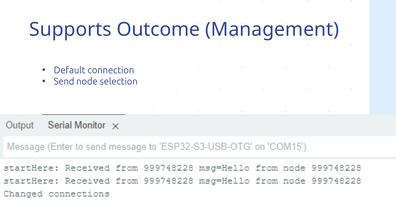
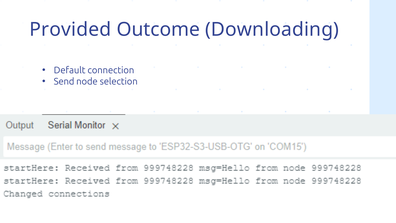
Supports: Supports -> Provided
Management: Management -> Downloading
